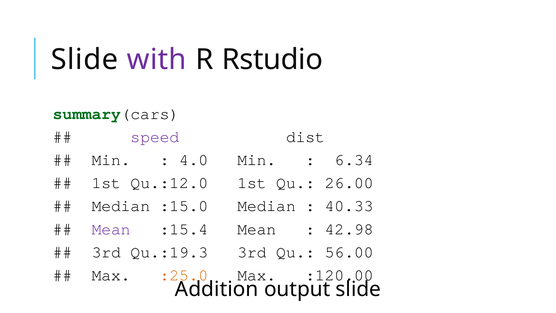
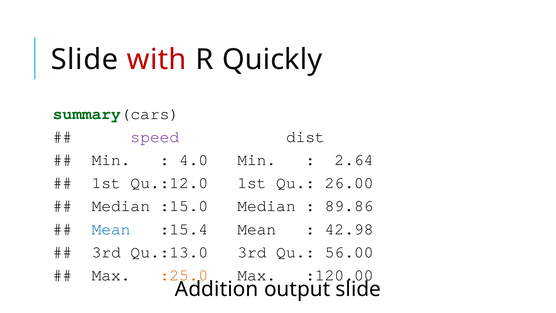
with colour: purple -> red
Rstudio: Rstudio -> Quickly
6.34: 6.34 -> 2.64
40.33: 40.33 -> 89.86
Mean at (111, 229) colour: purple -> blue
Qu.:19.3: Qu.:19.3 -> Qu.:13.0
